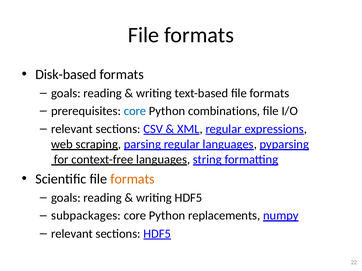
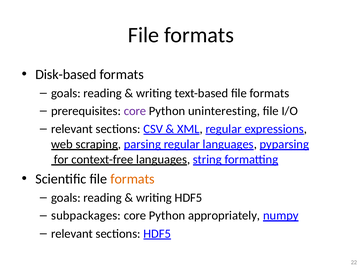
core at (135, 111) colour: blue -> purple
combinations: combinations -> uninteresting
replacements: replacements -> appropriately
